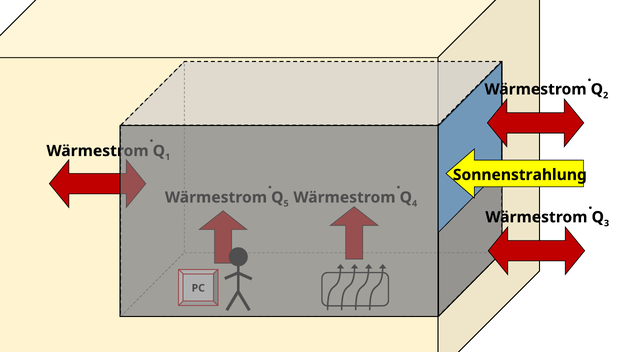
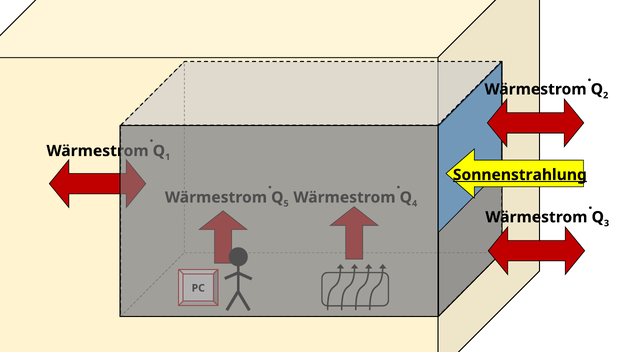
Sonnenstrahlung underline: none -> present
